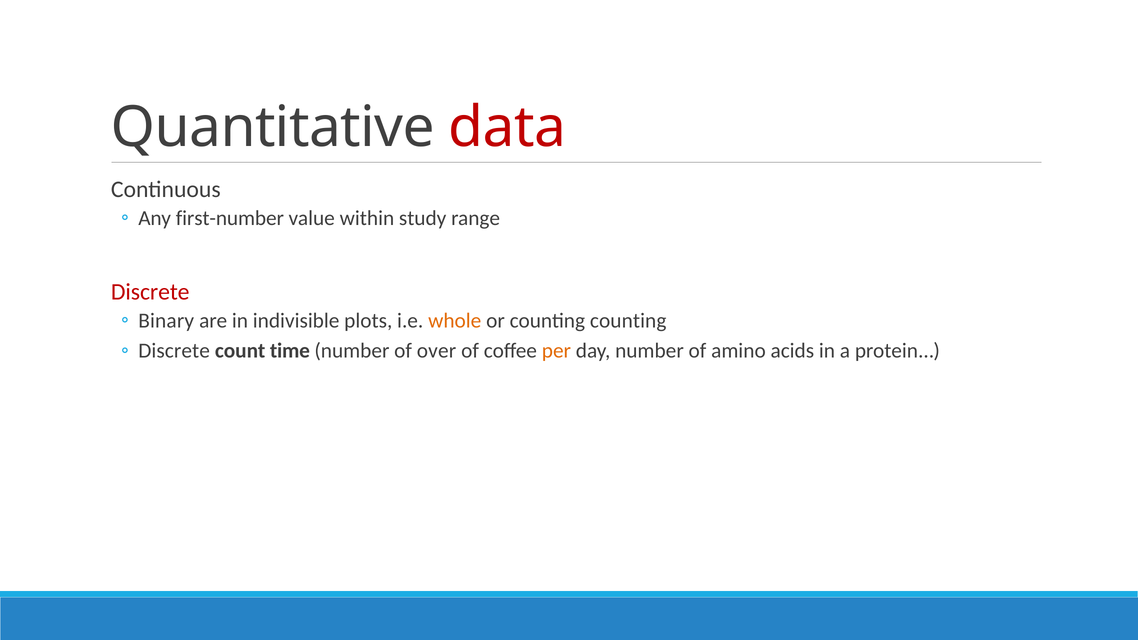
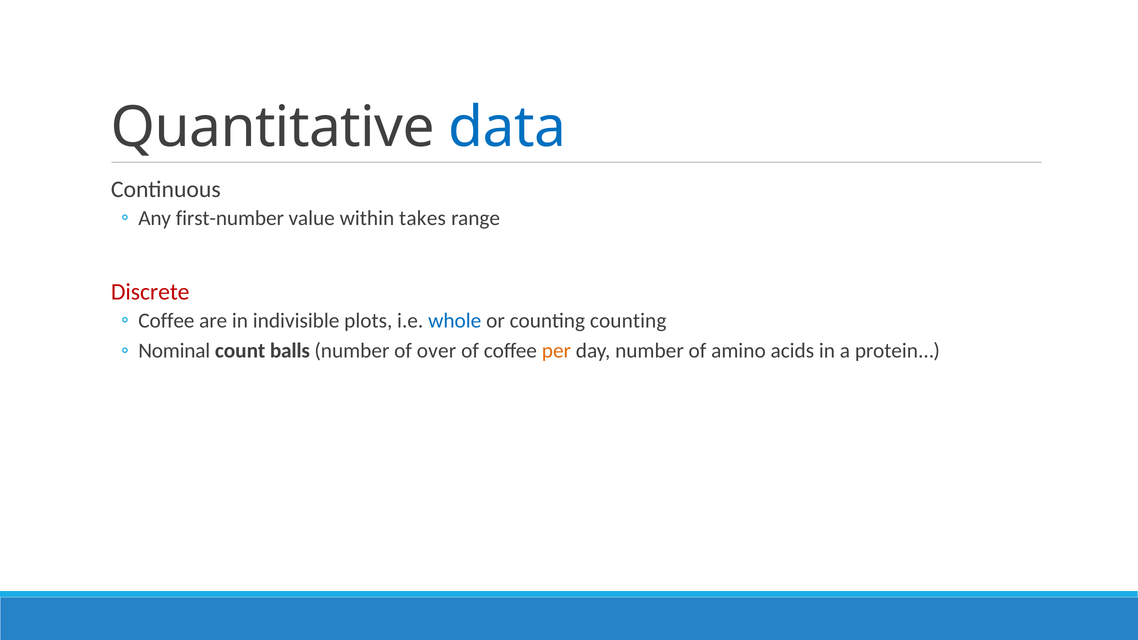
data colour: red -> blue
study: study -> takes
Binary at (166, 321): Binary -> Coffee
whole colour: orange -> blue
Discrete at (174, 351): Discrete -> Nominal
time: time -> balls
